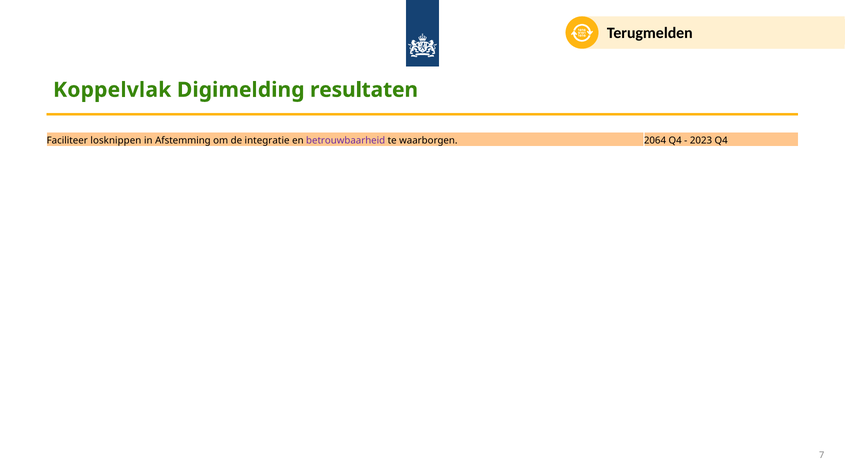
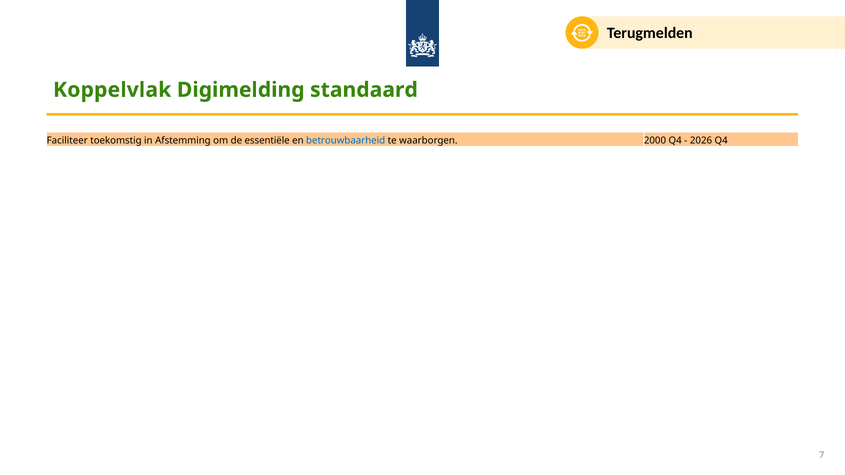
resultaten: resultaten -> standaard
losknippen: losknippen -> toekomstig
integratie: integratie -> essentiële
betrouwbaarheid colour: purple -> blue
2064: 2064 -> 2000
2023: 2023 -> 2026
